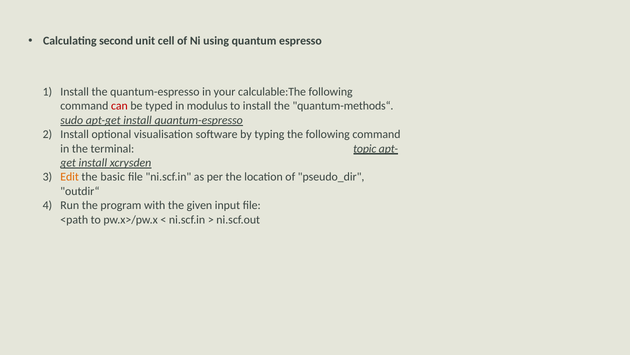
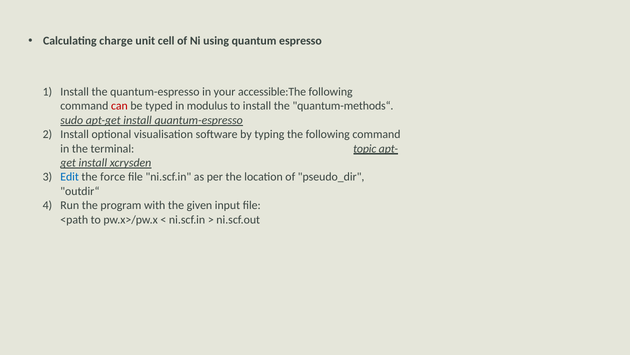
second: second -> charge
calculable:The: calculable:The -> accessible:The
Edit colour: orange -> blue
basic: basic -> force
